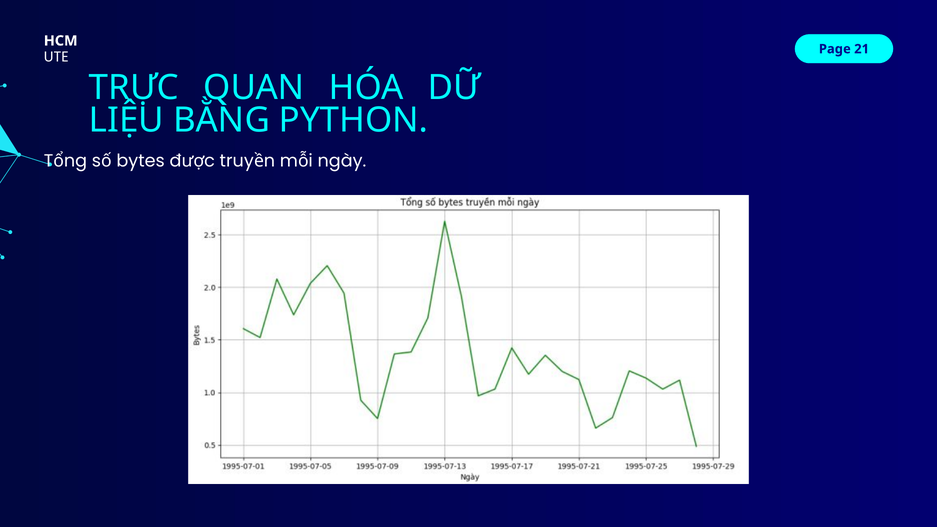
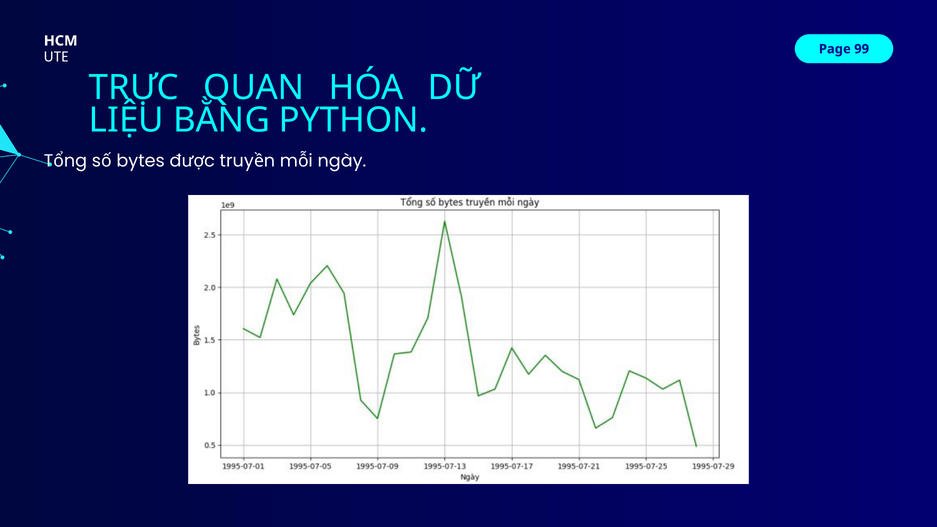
21: 21 -> 99
